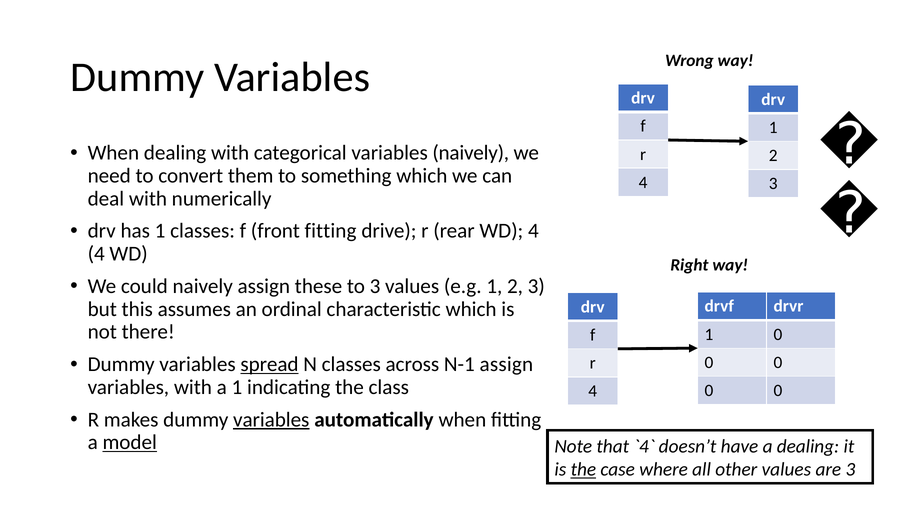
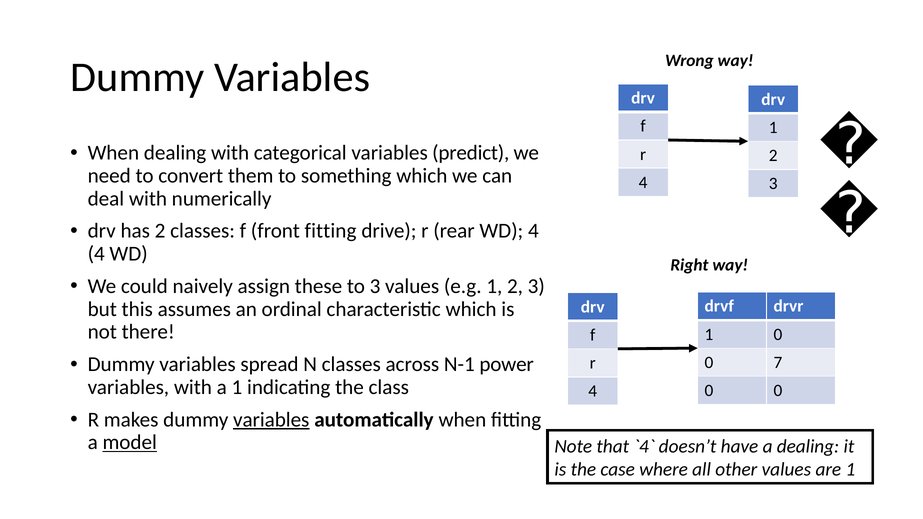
variables naively: naively -> predict
has 1: 1 -> 2
spread underline: present -> none
N-1 assign: assign -> power
0 at (778, 363): 0 -> 7
the at (583, 470) underline: present -> none
are 3: 3 -> 1
